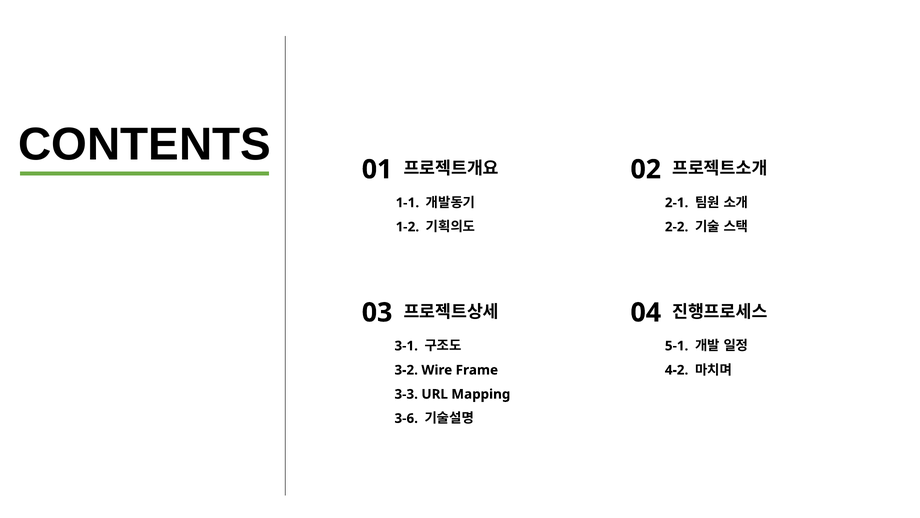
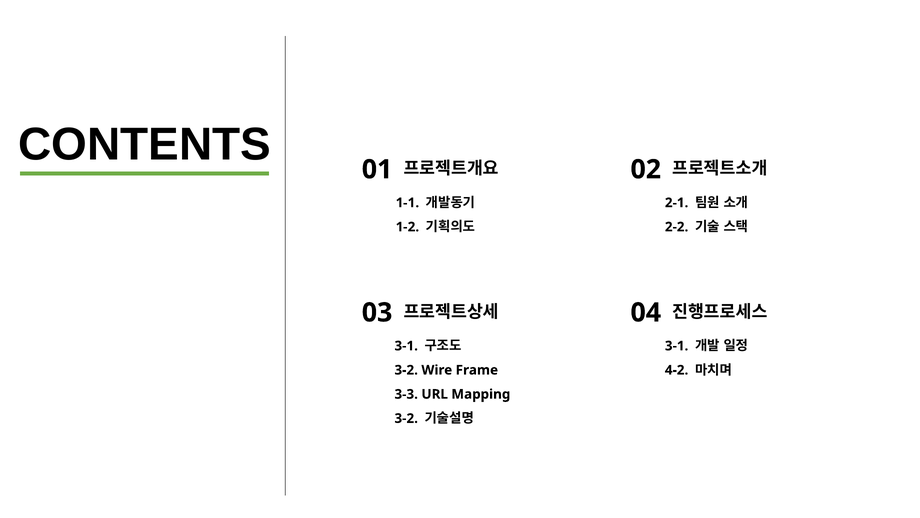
5-1 at (677, 346): 5-1 -> 3-1
3-6 at (406, 418): 3-6 -> 3-2
